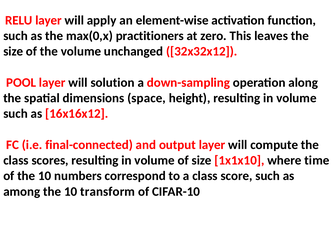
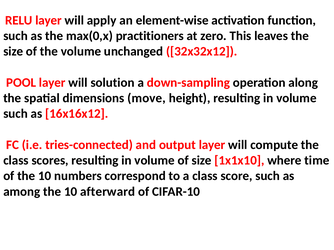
space: space -> move
final-connected: final-connected -> tries-connected
transform: transform -> afterward
